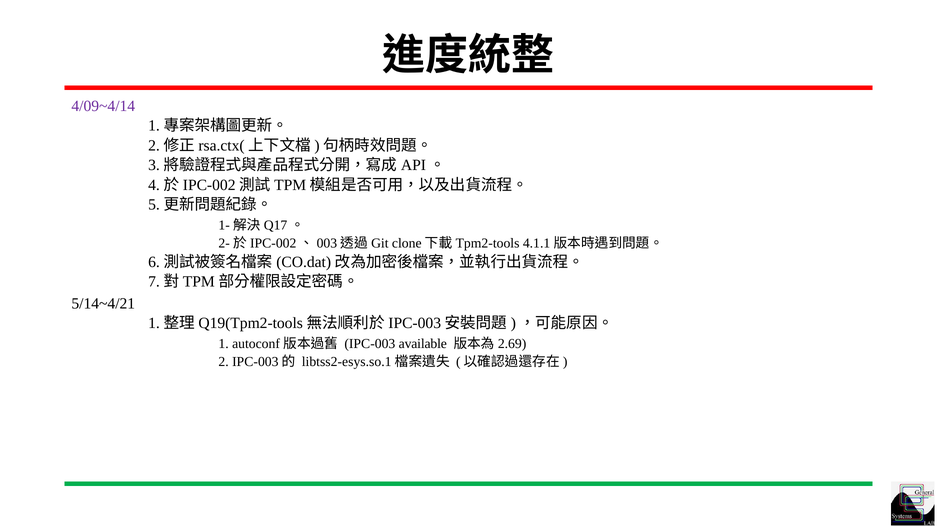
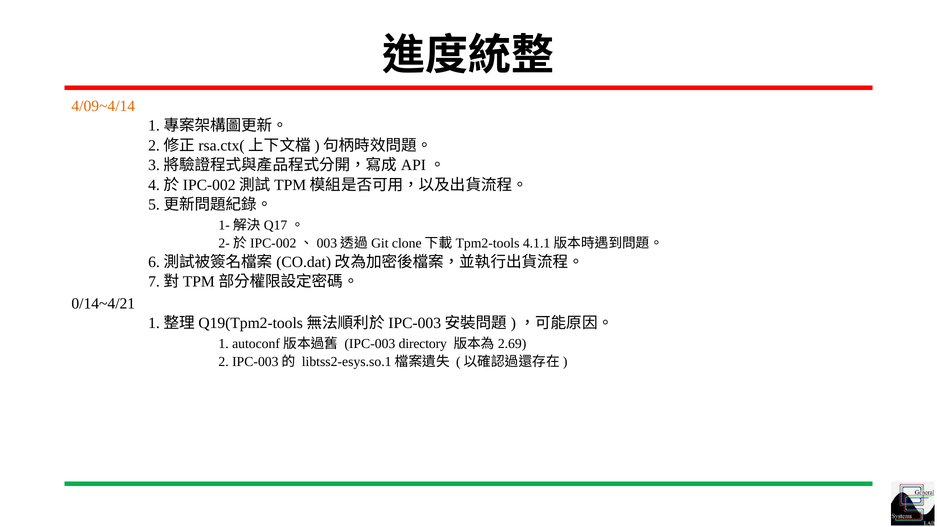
4/09~4/14 colour: purple -> orange
5/14~4/21: 5/14~4/21 -> 0/14~4/21
available: available -> directory
